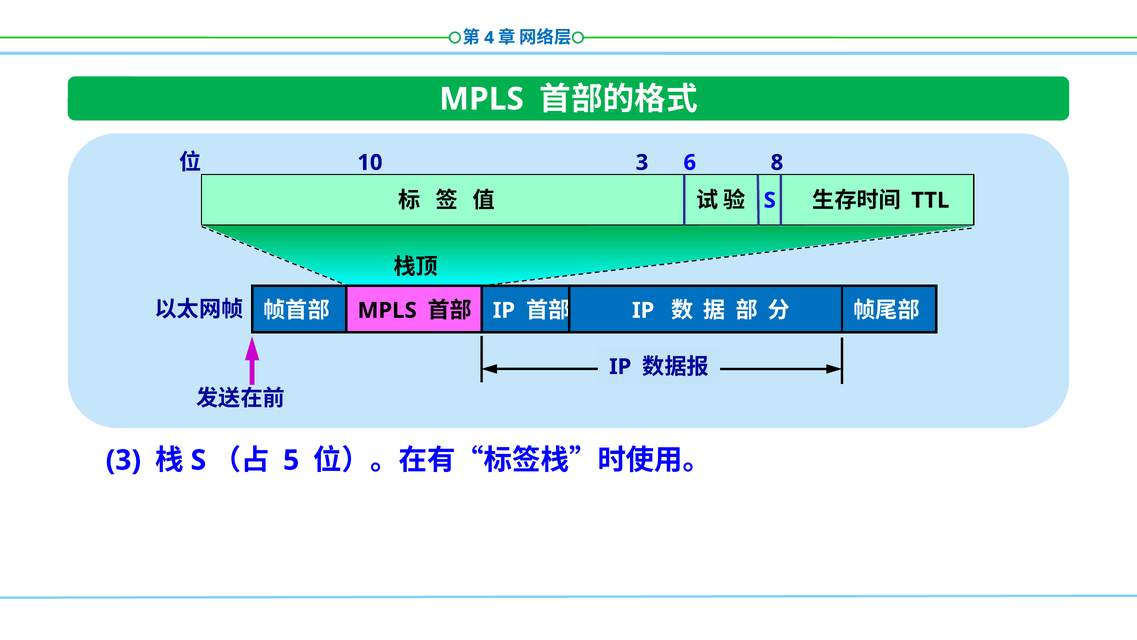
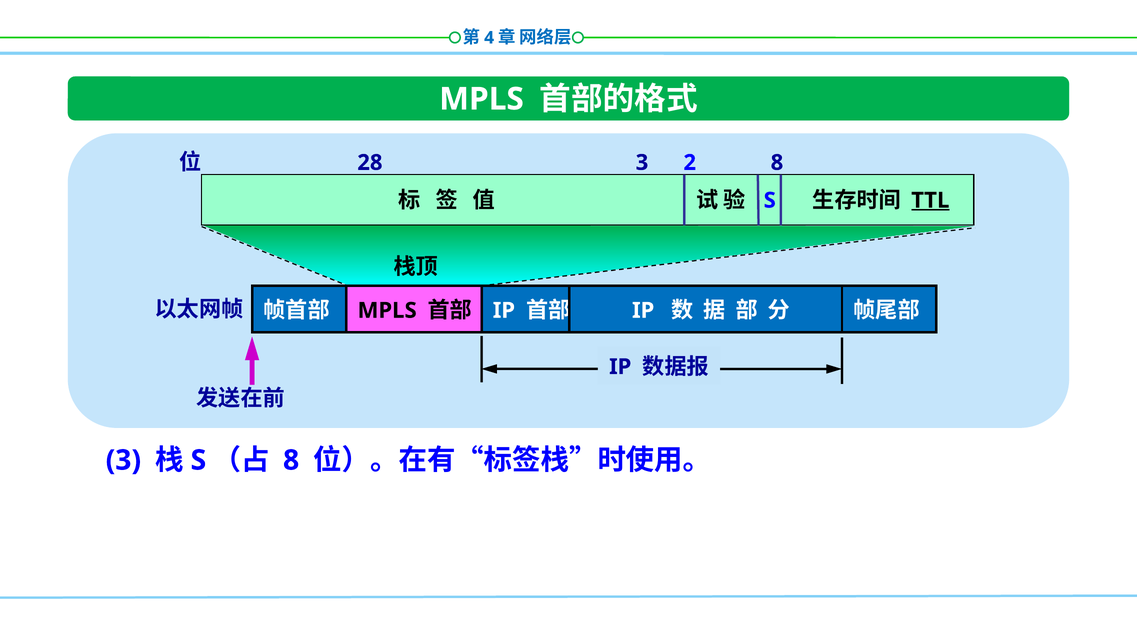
10: 10 -> 28
6: 6 -> 2
TTL underline: none -> present
5 at (291, 460): 5 -> 8
